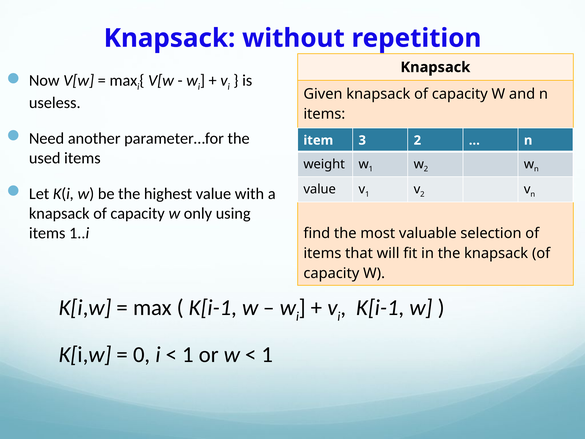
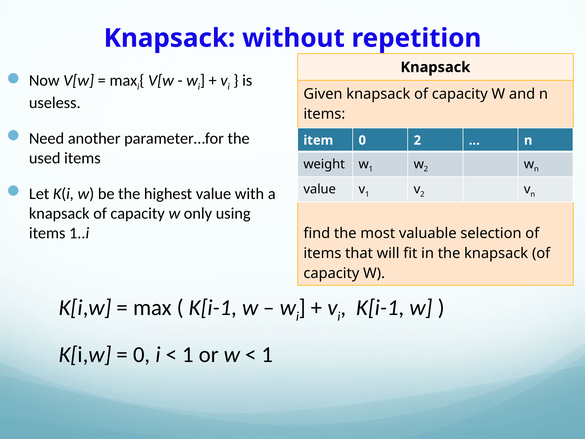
item 3: 3 -> 0
